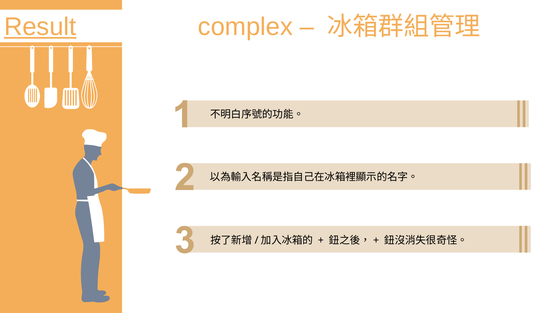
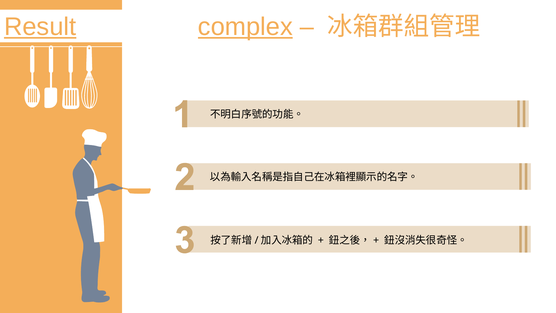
complex underline: none -> present
